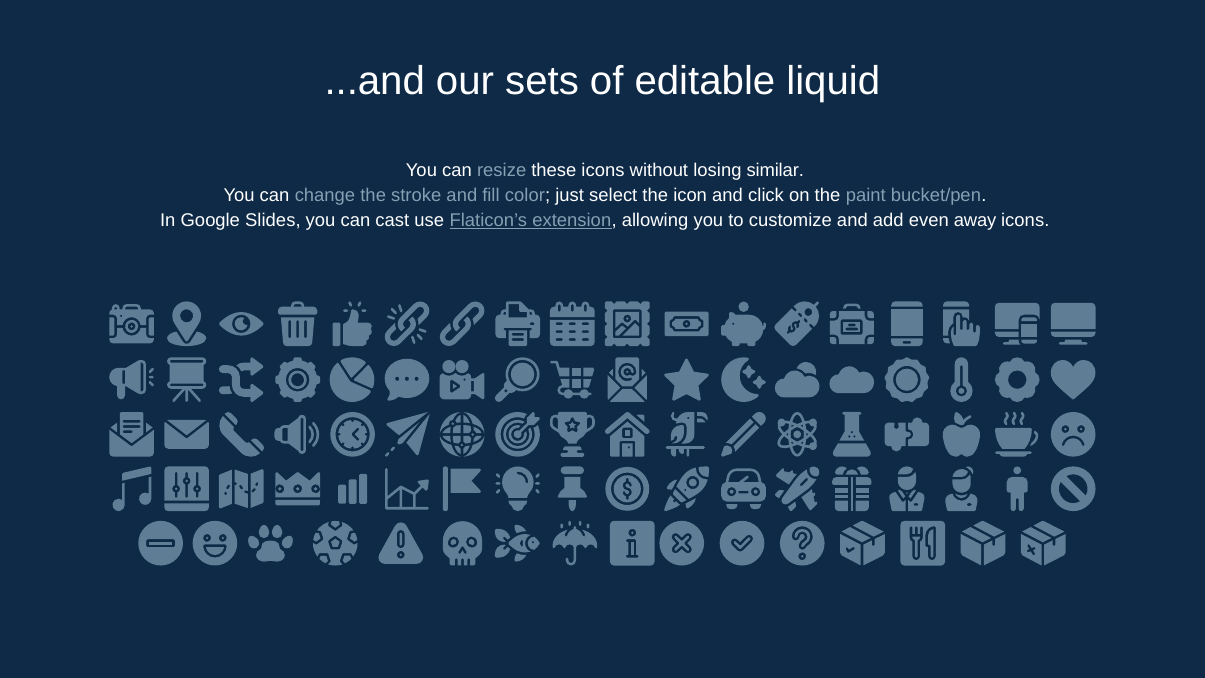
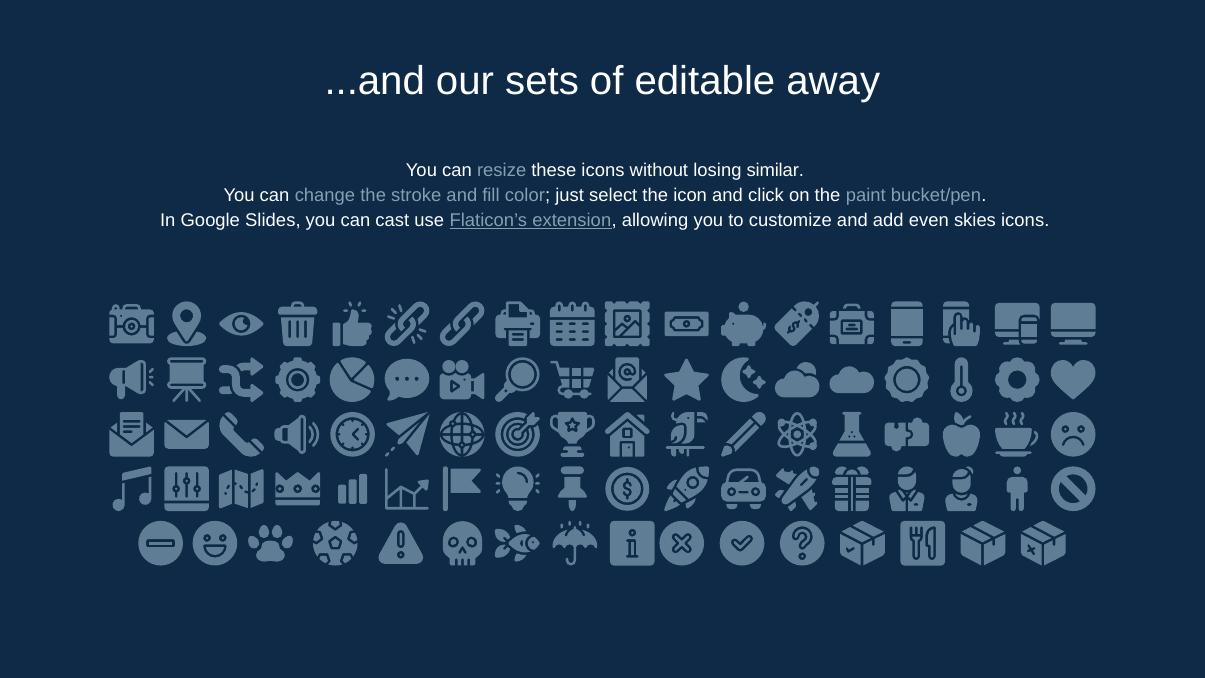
liquid: liquid -> away
away: away -> skies
